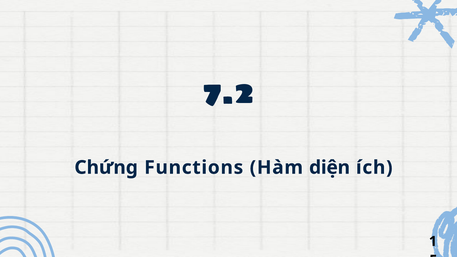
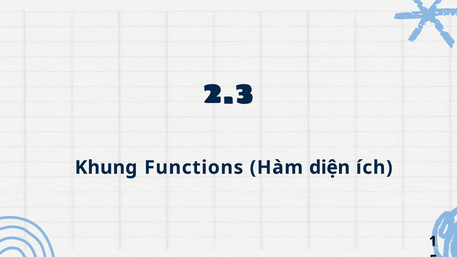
7.2: 7.2 -> 2.3
Chứng: Chứng -> Khung
